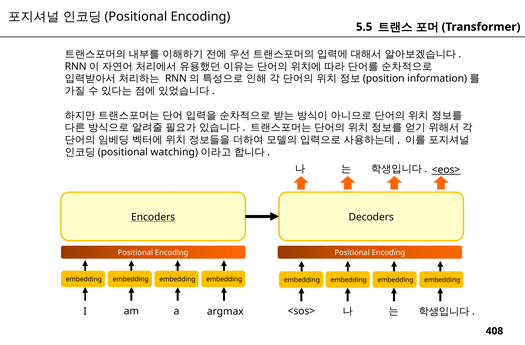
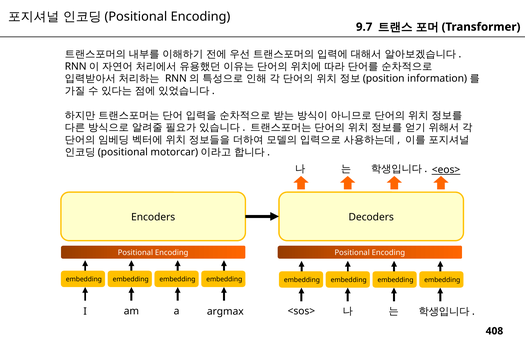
5.5: 5.5 -> 9.7
watching: watching -> motorcar
Encoders underline: present -> none
